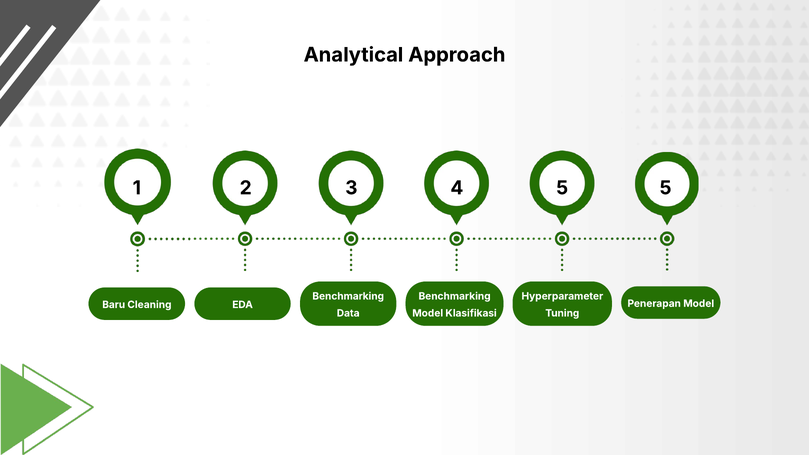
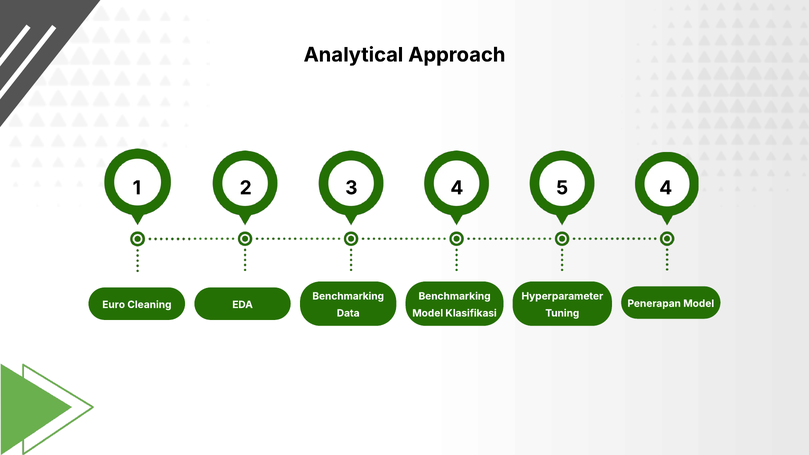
5 5: 5 -> 4
Baru: Baru -> Euro
